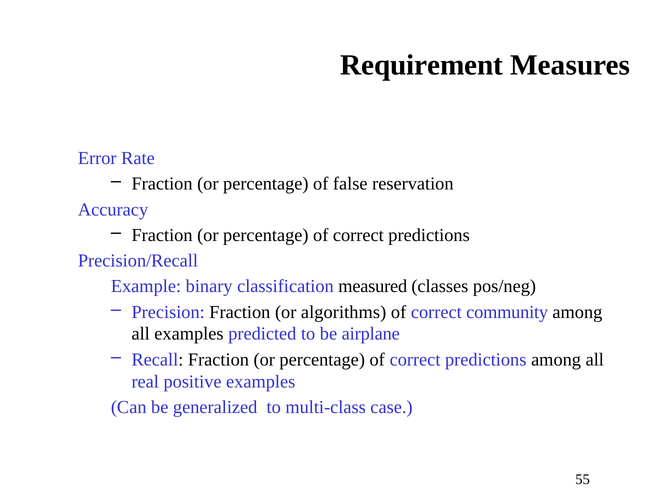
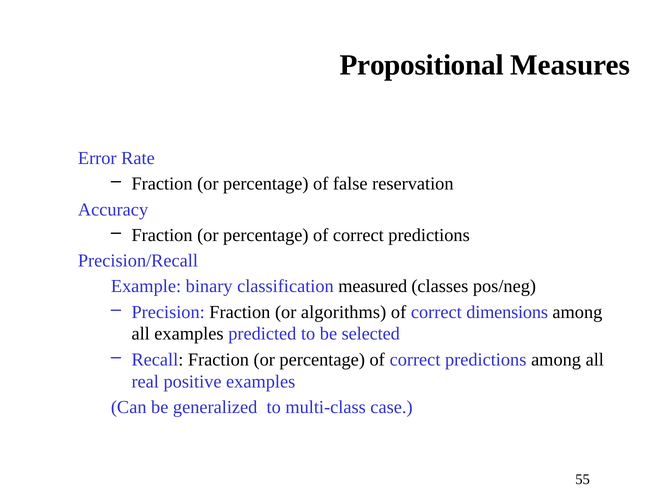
Requirement: Requirement -> Propositional
community: community -> dimensions
airplane: airplane -> selected
